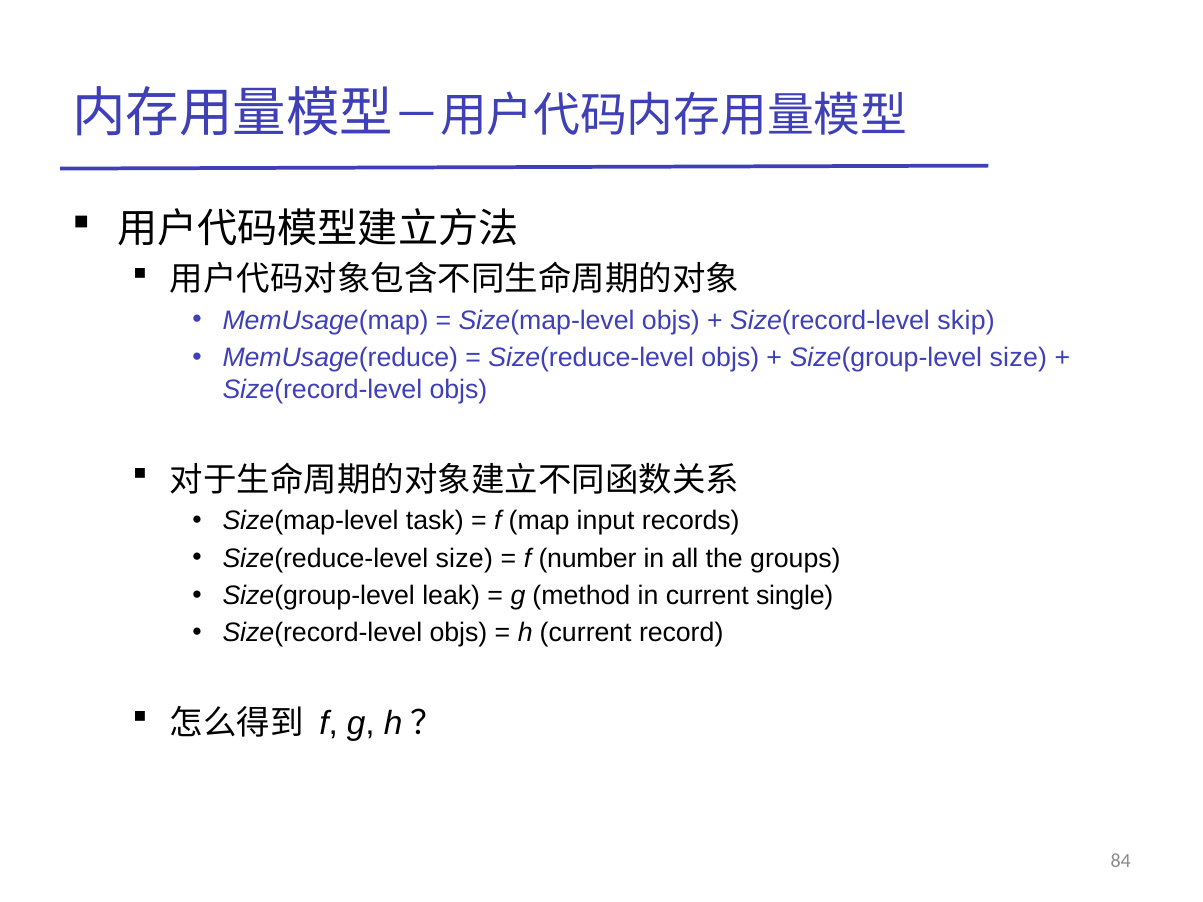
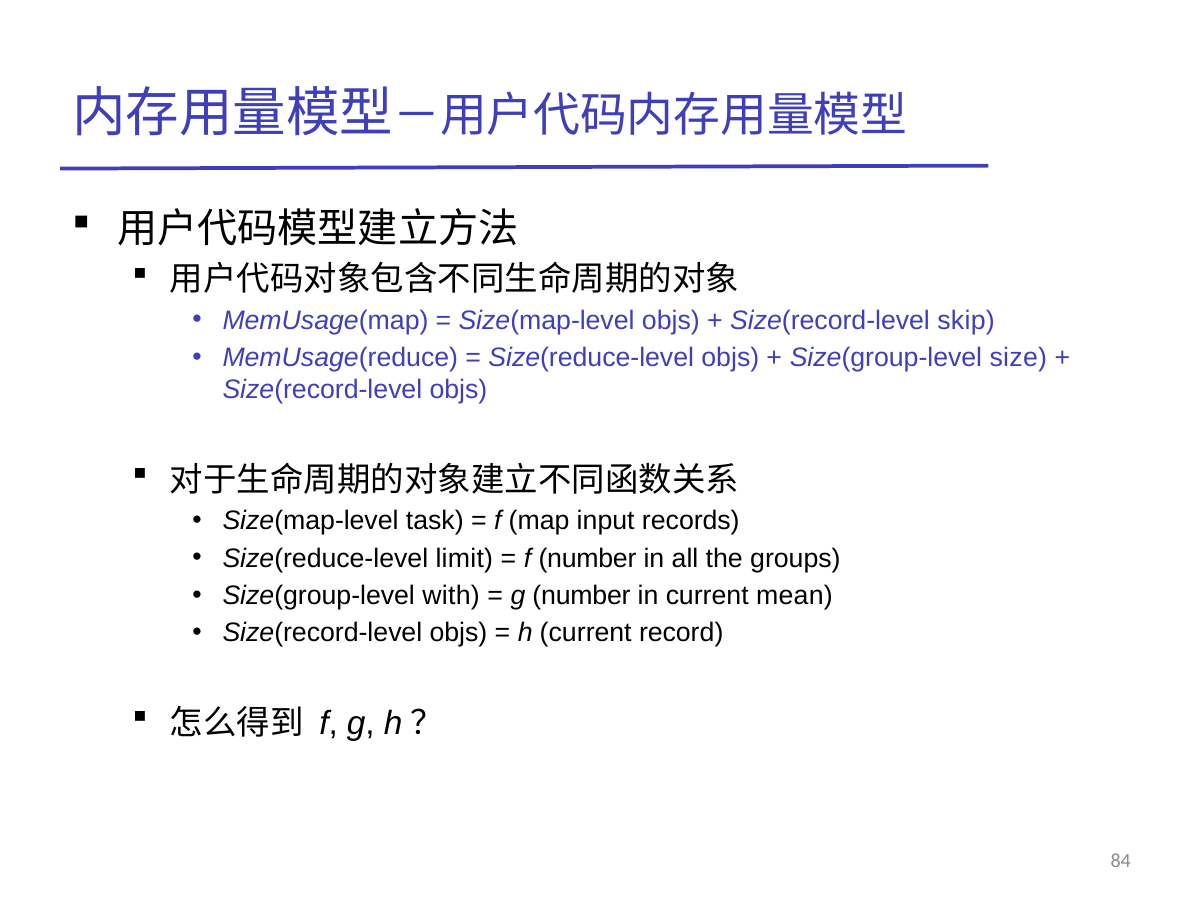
Size(reduce-level size: size -> limit
leak: leak -> with
g method: method -> number
single: single -> mean
